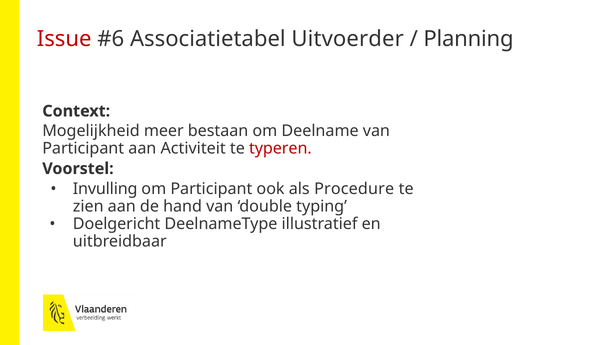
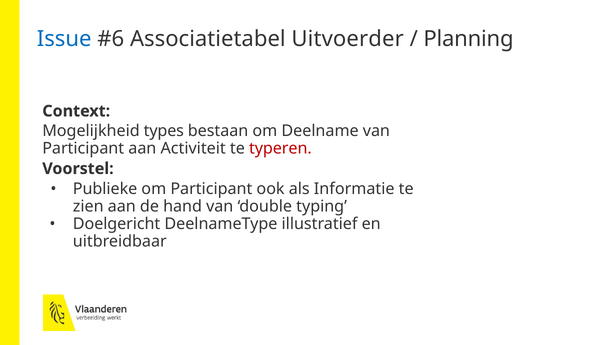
Issue colour: red -> blue
meer: meer -> types
Invulling: Invulling -> Publieke
Procedure: Procedure -> Informatie
